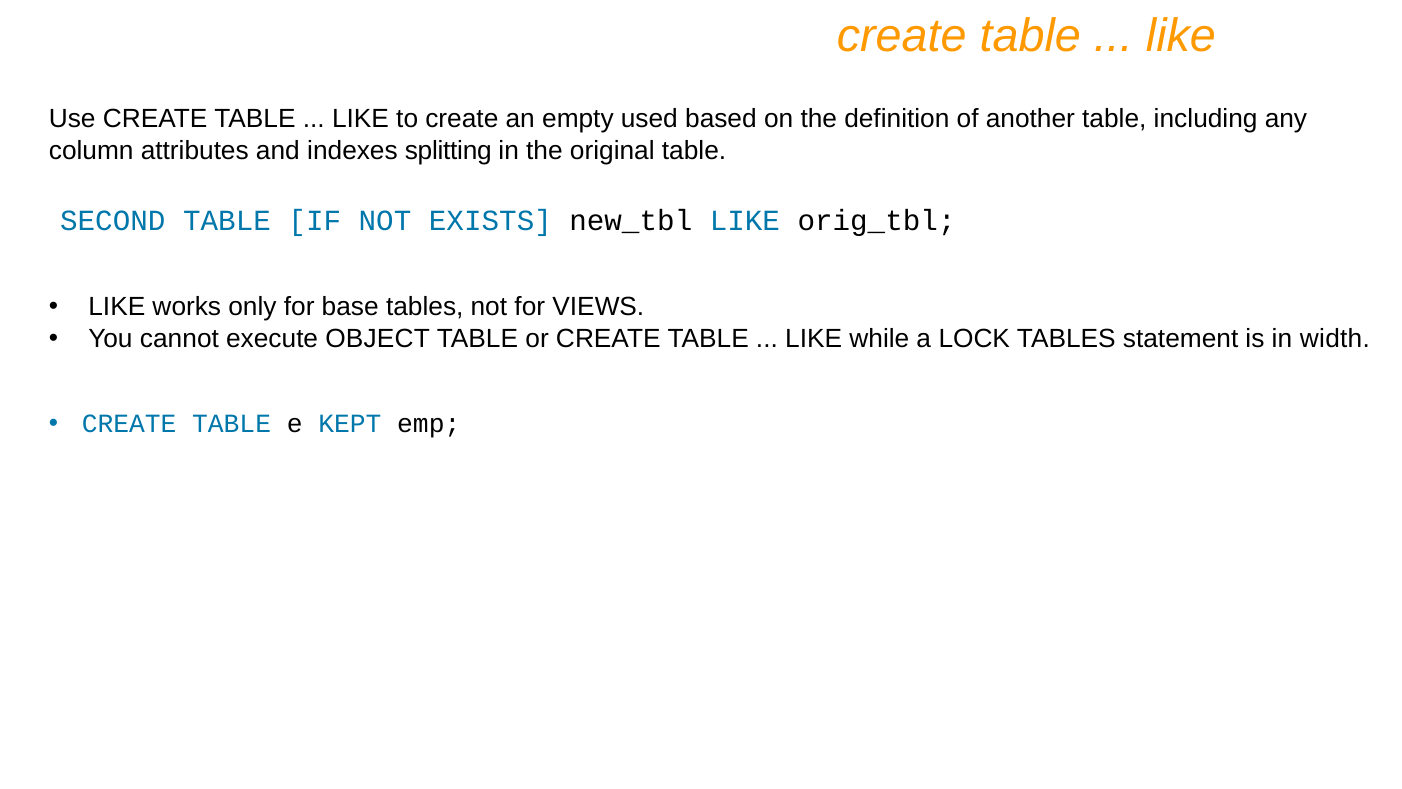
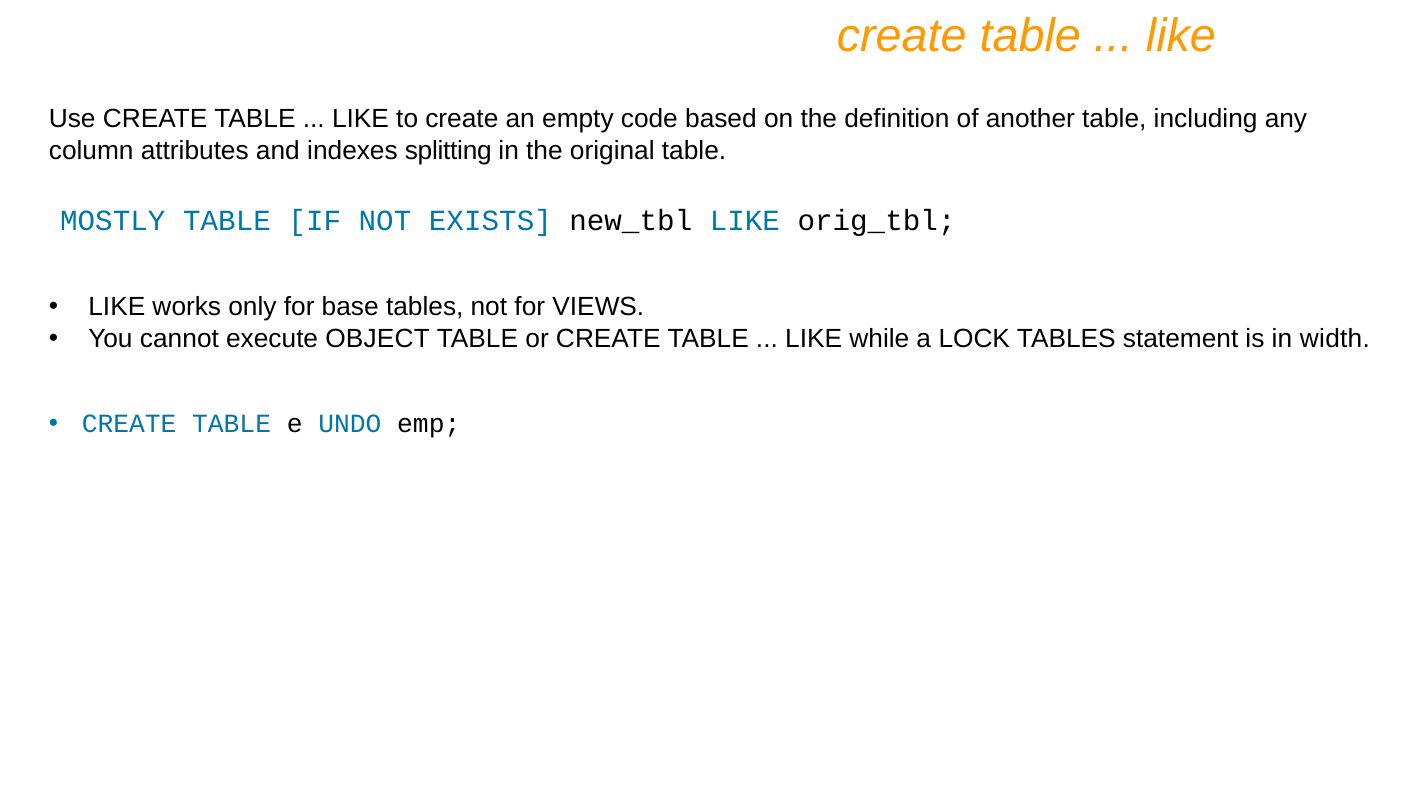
used: used -> code
SECOND: SECOND -> MOSTLY
KEPT: KEPT -> UNDO
